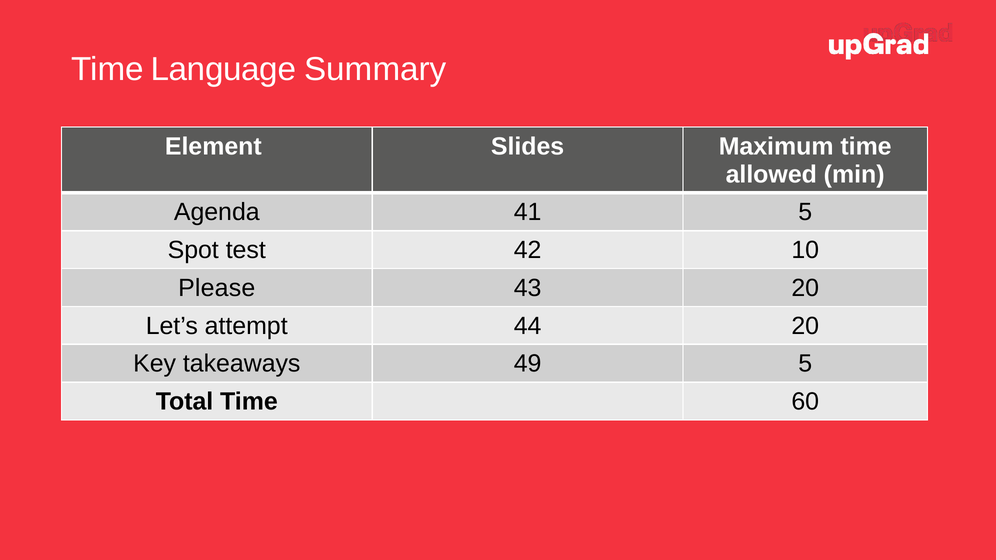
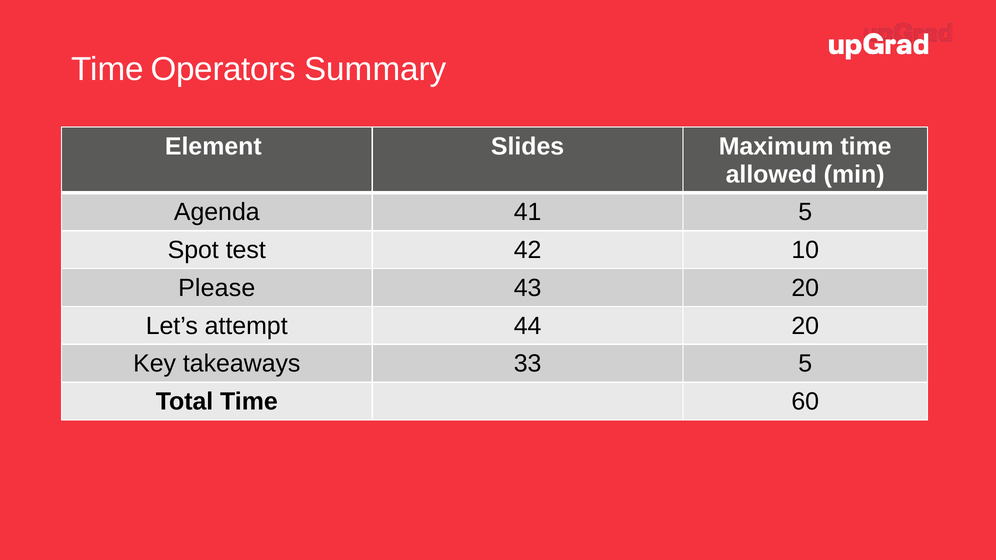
Language: Language -> Operators
49: 49 -> 33
